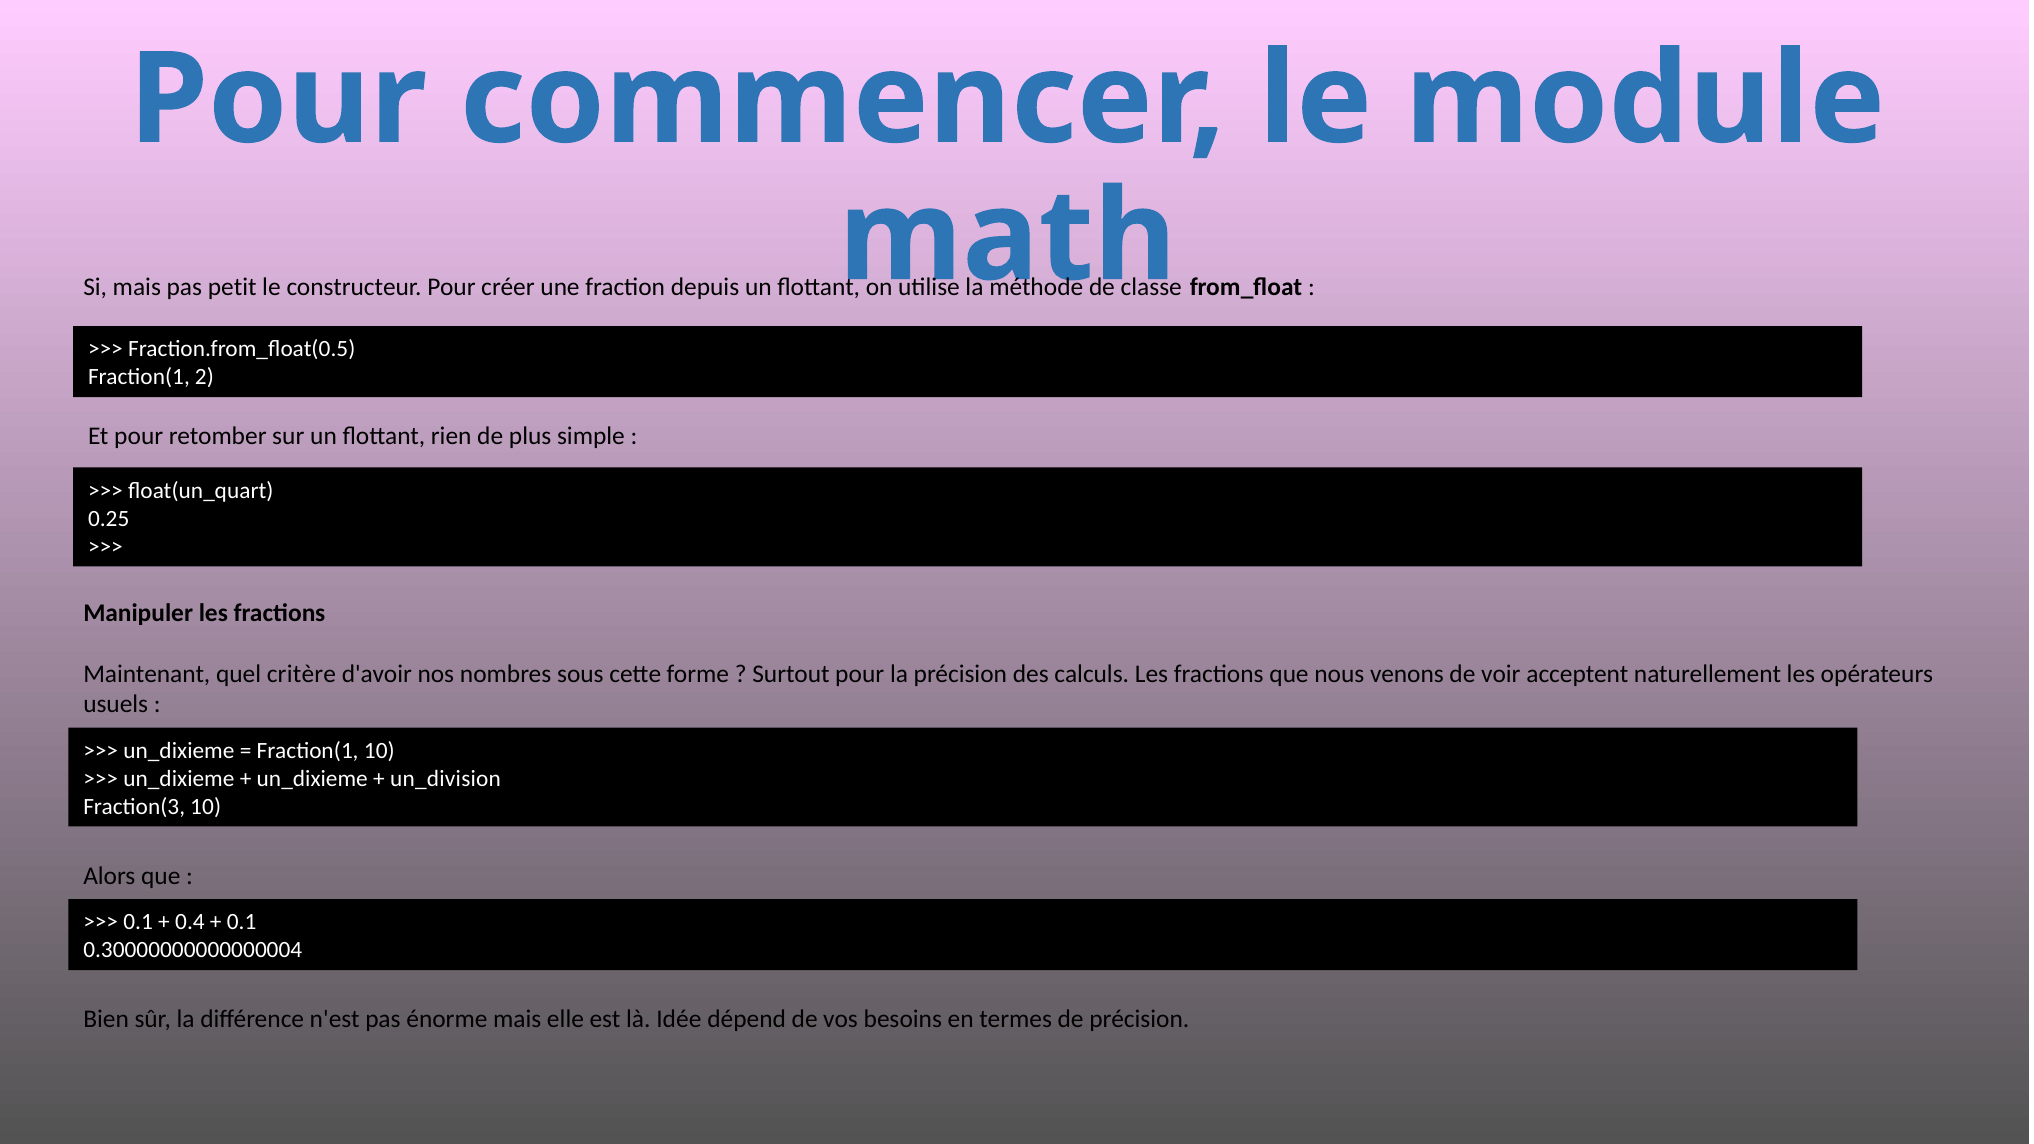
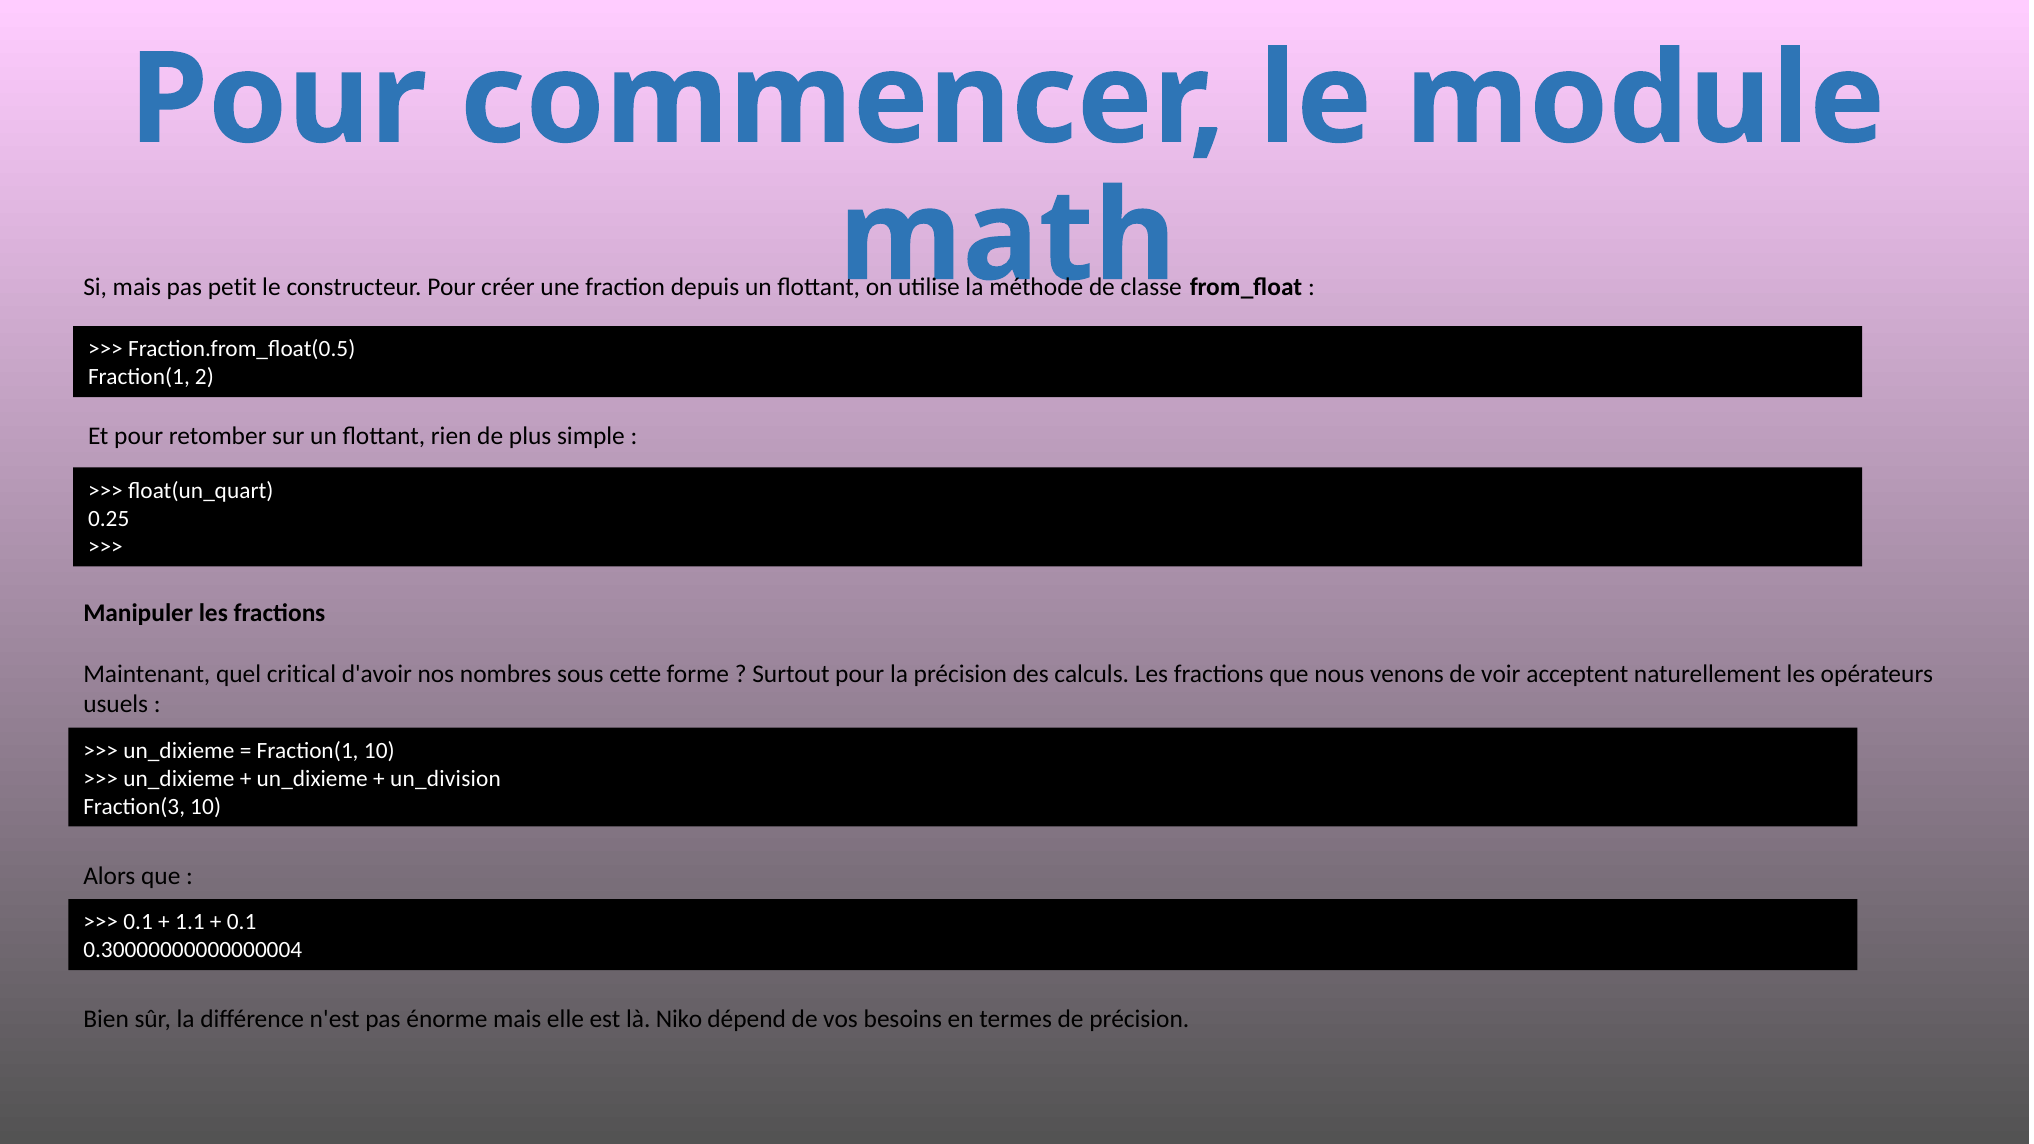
critère: critère -> critical
0.4: 0.4 -> 1.1
Idée: Idée -> Niko
